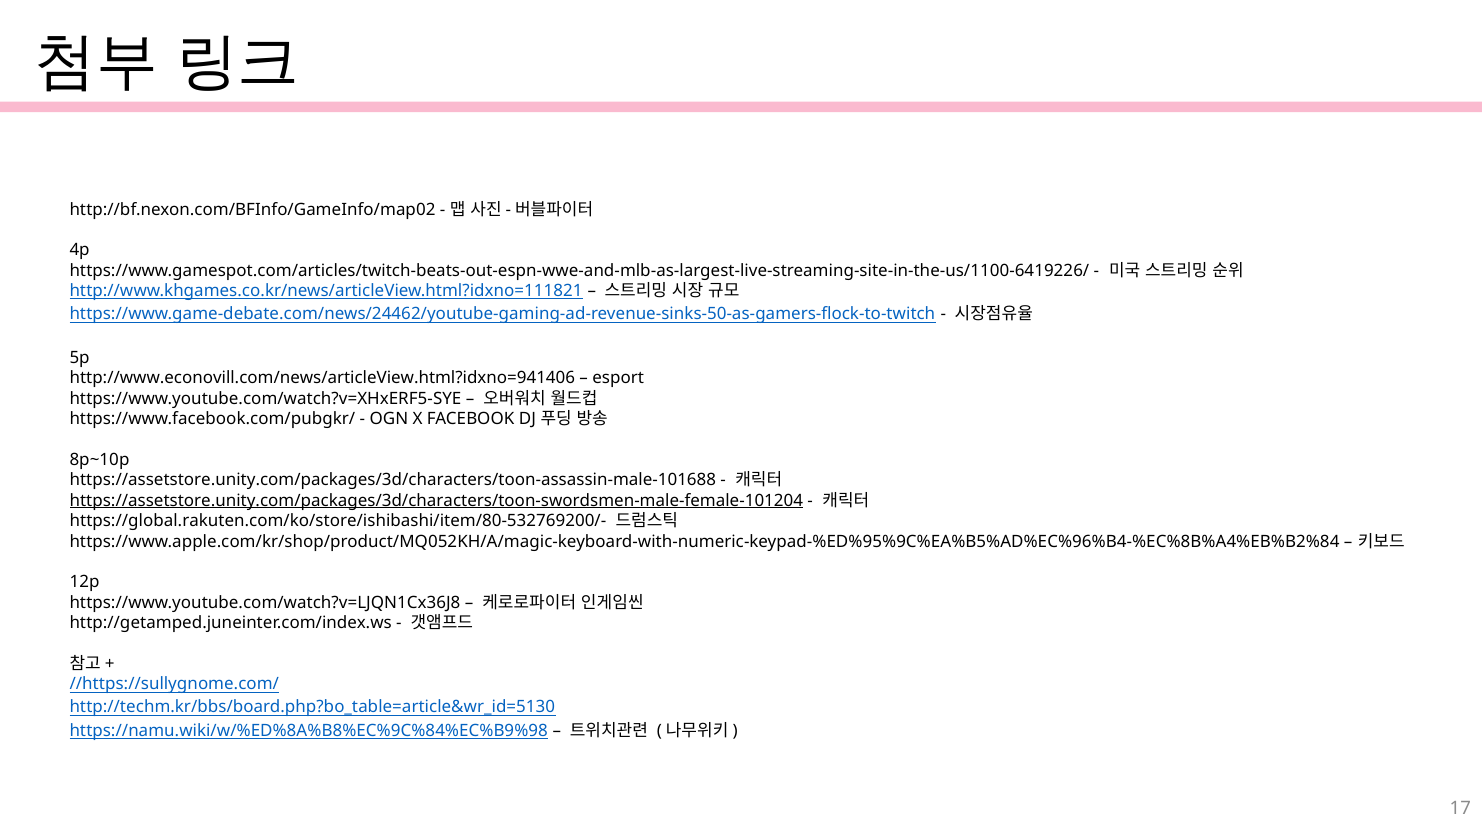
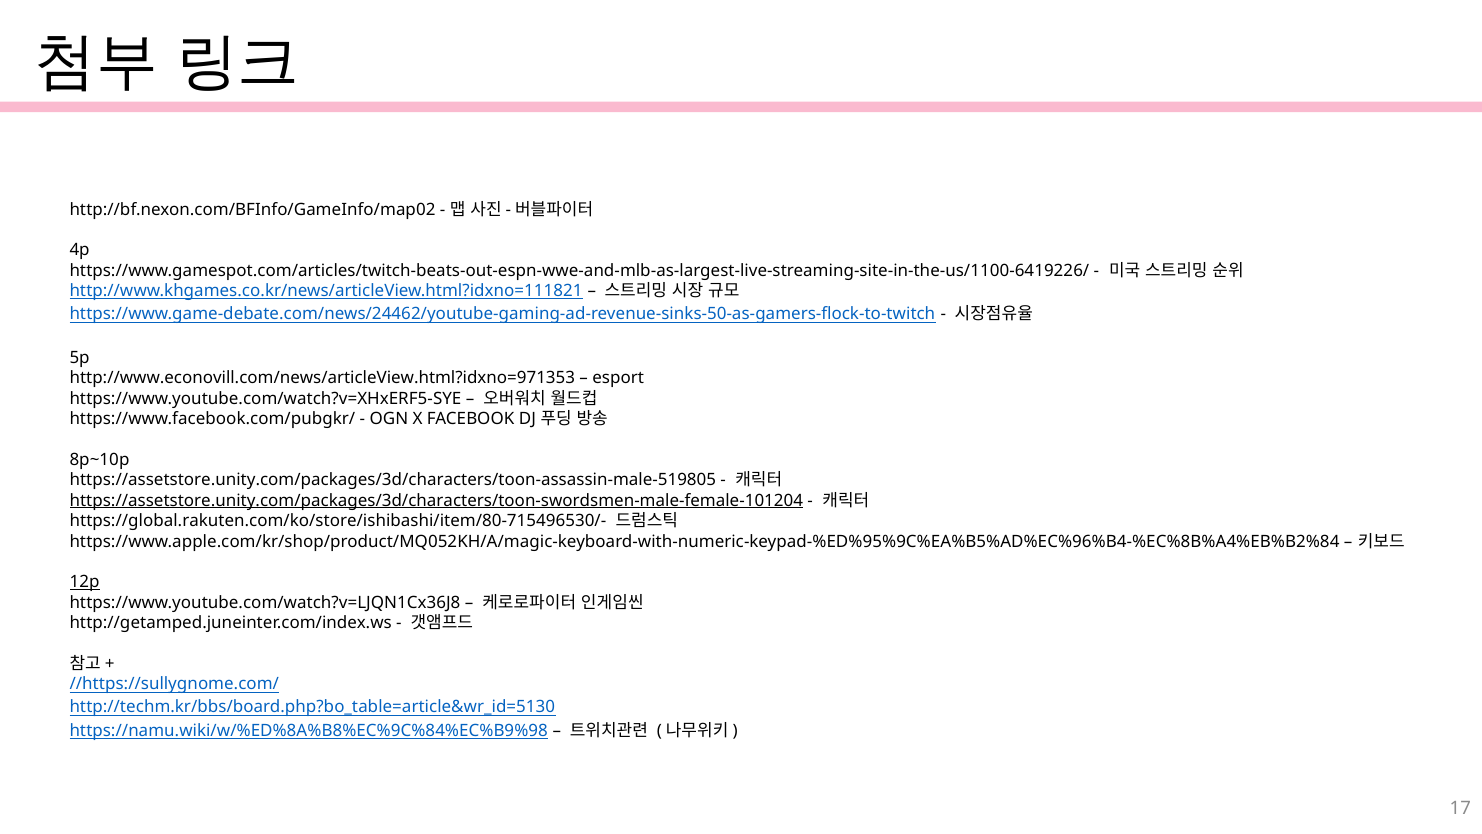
http://www.econovill.com/news/articleView.html?idxno=941406: http://www.econovill.com/news/articleView.html?idxno=941406 -> http://www.econovill.com/news/articleView.html?idxno=971353
https://assetstore.unity.com/packages/3d/characters/toon-assassin-male-101688: https://assetstore.unity.com/packages/3d/characters/toon-assassin-male-101688 -> https://assetstore.unity.com/packages/3d/characters/toon-assassin-male-519805
https://global.rakuten.com/ko/store/ishibashi/item/80-532769200/-: https://global.rakuten.com/ko/store/ishibashi/item/80-532769200/- -> https://global.rakuten.com/ko/store/ishibashi/item/80-715496530/-
12p underline: none -> present
